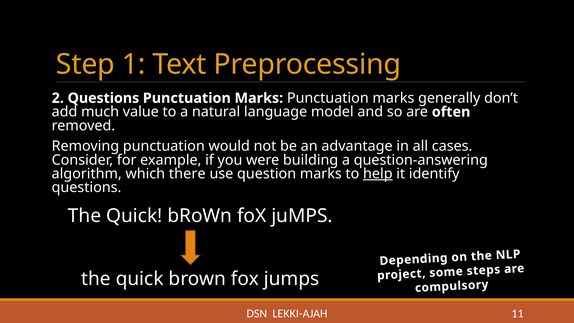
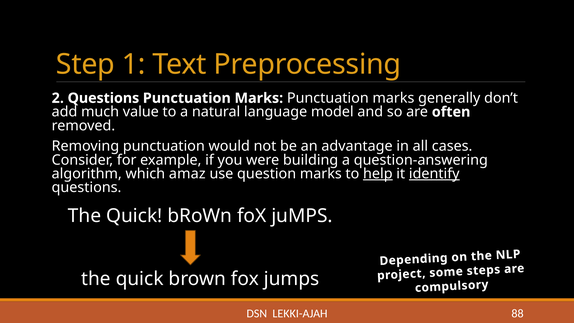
there: there -> amaz
identify underline: none -> present
11: 11 -> 88
